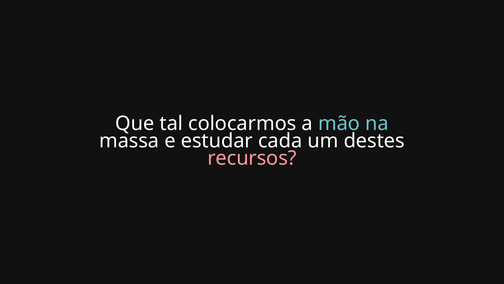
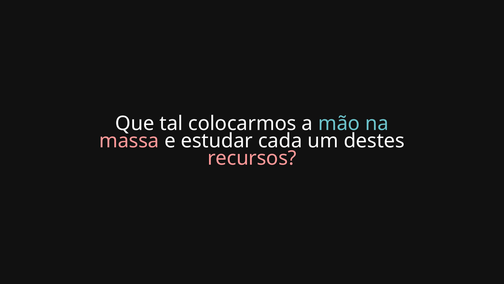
massa colour: white -> pink
